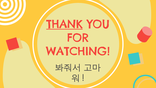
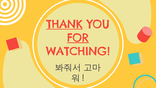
FOR underline: none -> present
